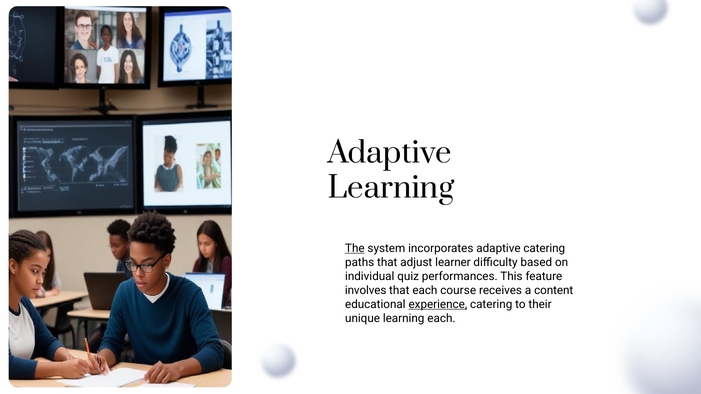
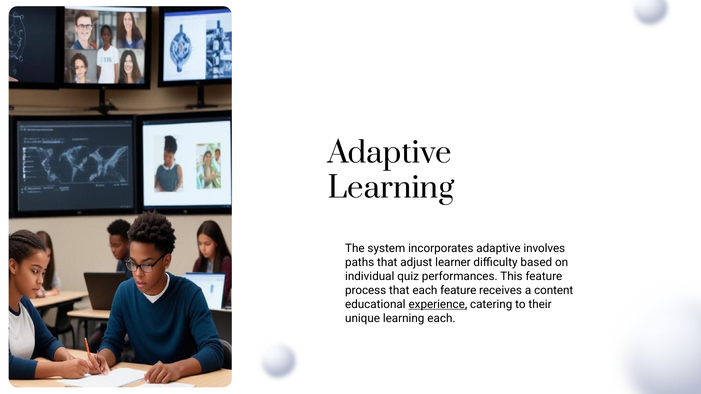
The underline: present -> none
adaptive catering: catering -> involves
involves: involves -> process
each course: course -> feature
